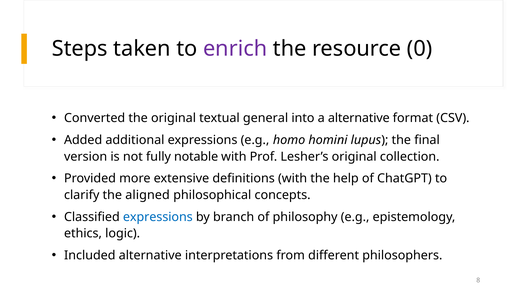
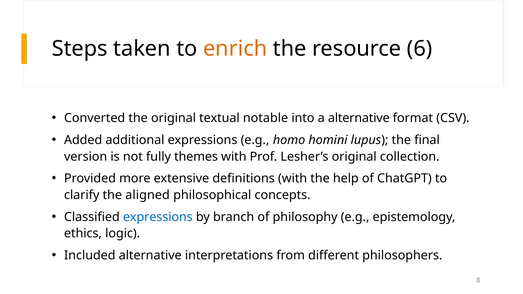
enrich colour: purple -> orange
0: 0 -> 6
general: general -> notable
notable: notable -> themes
